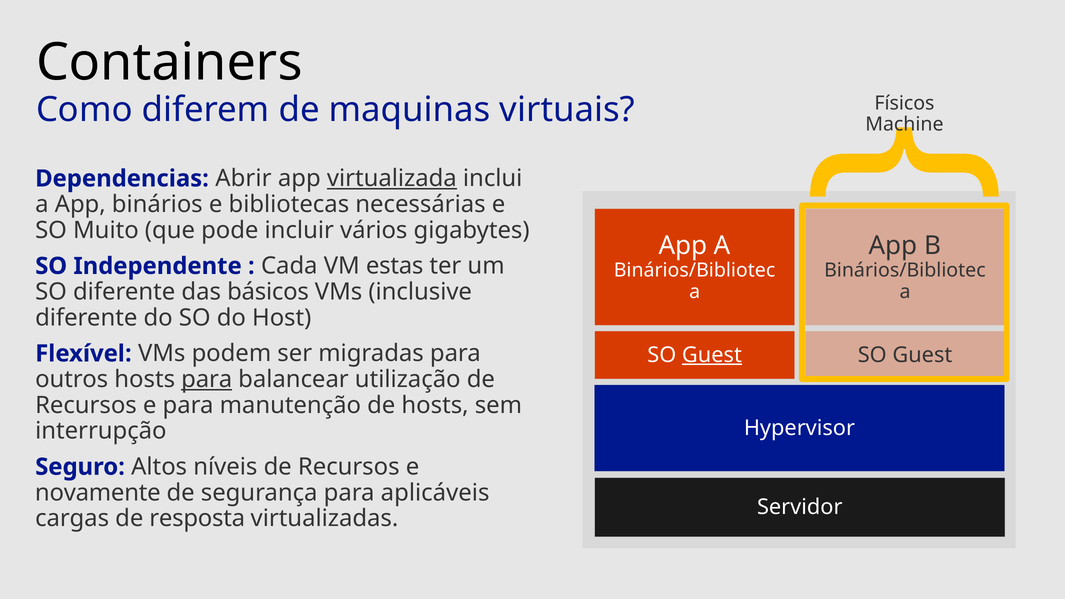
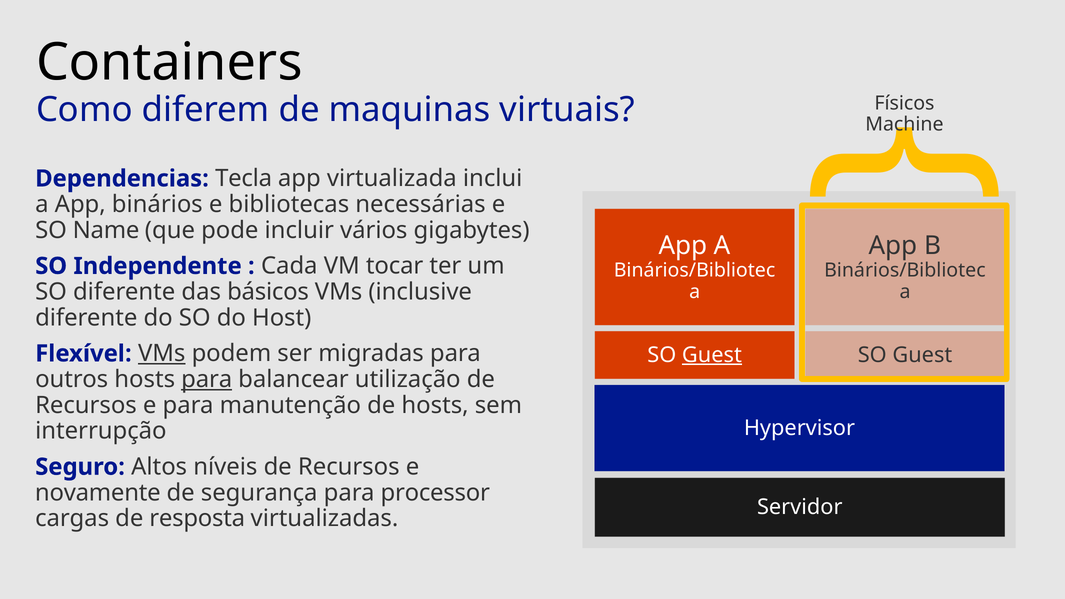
Abrir: Abrir -> Tecla
virtualizada underline: present -> none
Muito: Muito -> Name
estas: estas -> tocar
VMs at (162, 354) underline: none -> present
aplicáveis: aplicáveis -> processor
